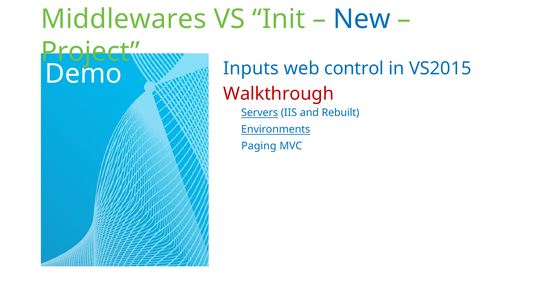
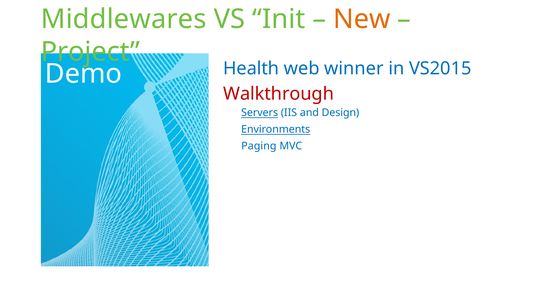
New colour: blue -> orange
Inputs: Inputs -> Health
control: control -> winner
Rebuilt: Rebuilt -> Design
